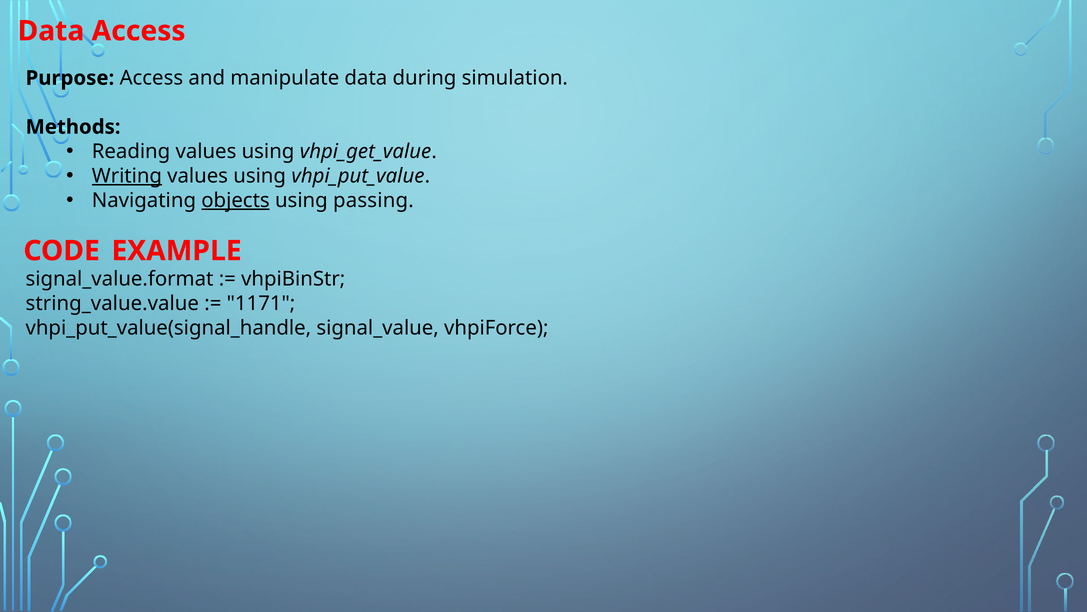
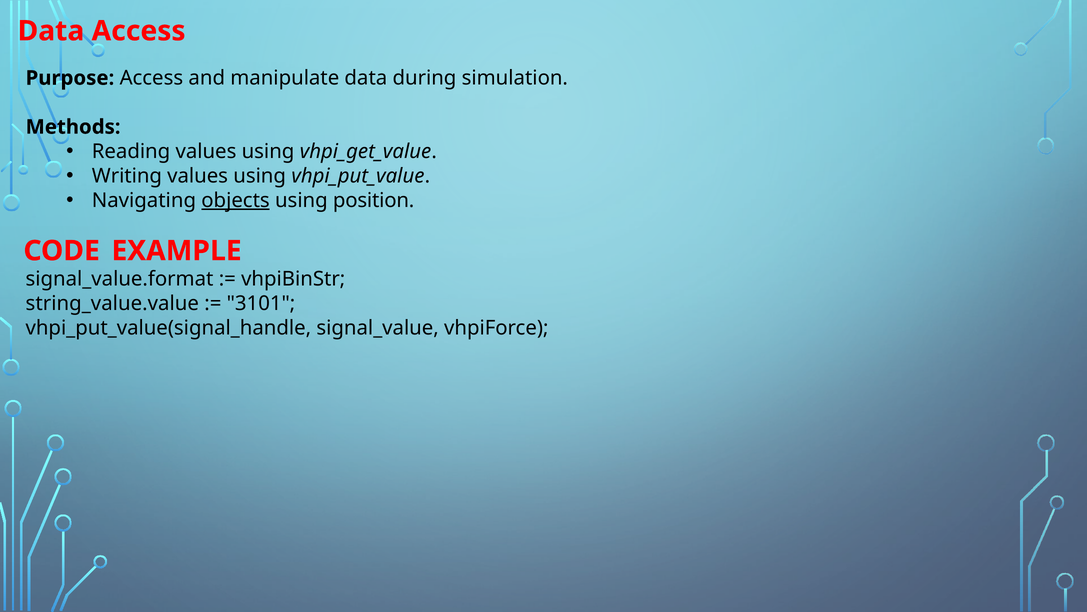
Writing underline: present -> none
passing: passing -> position
1171: 1171 -> 3101
